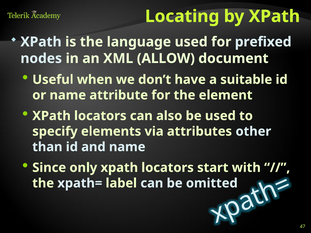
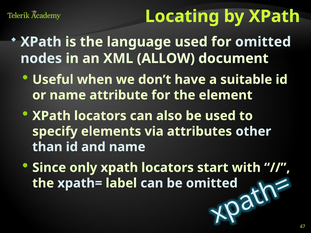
for prefixed: prefixed -> omitted
